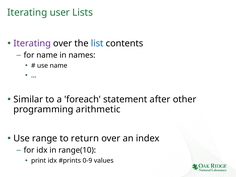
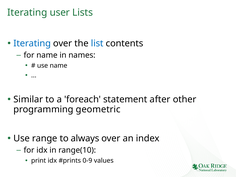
Iterating at (32, 43) colour: purple -> blue
arithmetic: arithmetic -> geometric
return: return -> always
